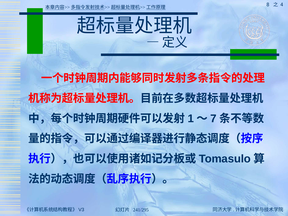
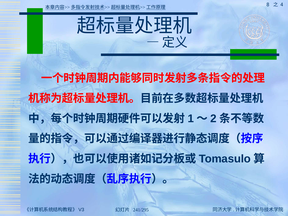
7: 7 -> 2
